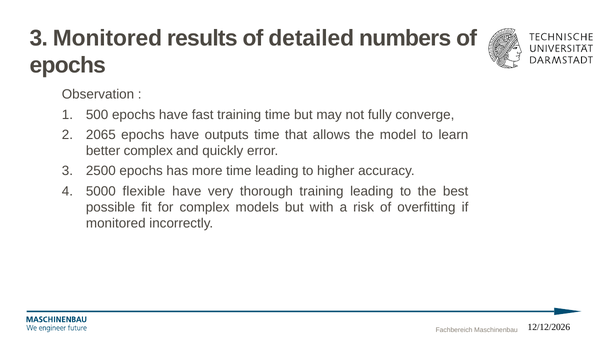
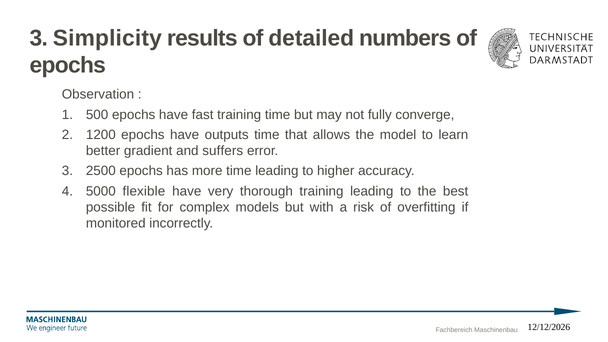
3 Monitored: Monitored -> Simplicity
2065: 2065 -> 1200
better complex: complex -> gradient
quickly: quickly -> suffers
